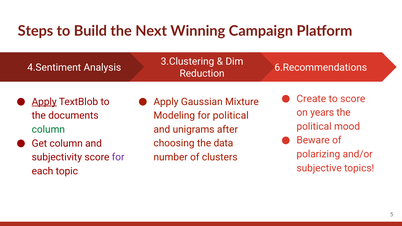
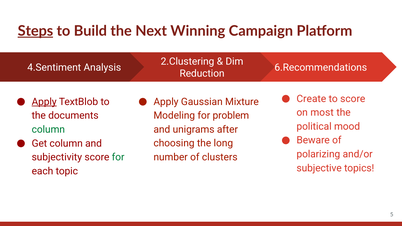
Steps underline: none -> present
3.Clustering: 3.Clustering -> 2.Clustering
years: years -> most
for political: political -> problem
data: data -> long
for at (118, 157) colour: purple -> green
